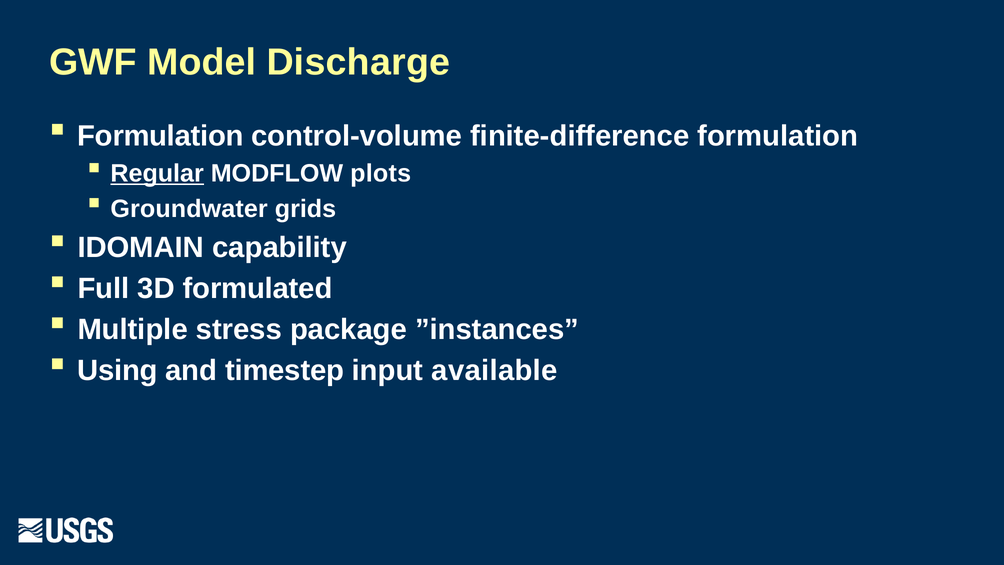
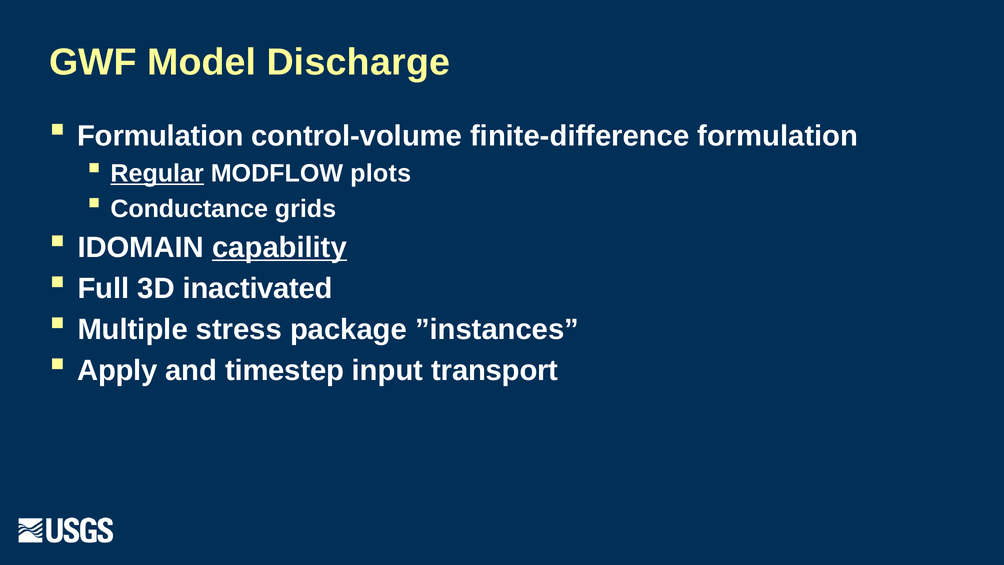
Groundwater: Groundwater -> Conductance
capability underline: none -> present
formulated: formulated -> inactivated
Using: Using -> Apply
available: available -> transport
